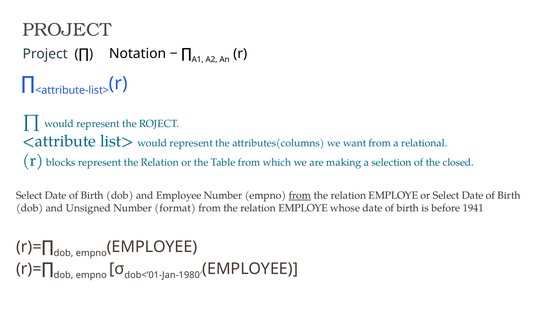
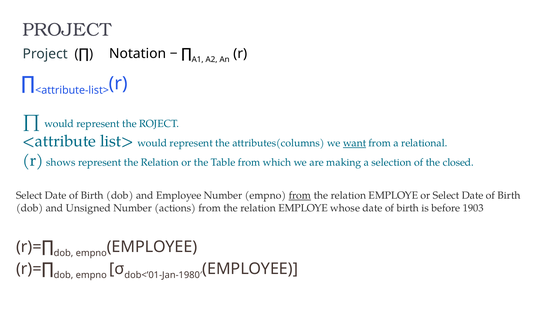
want underline: none -> present
blocks: blocks -> shows
format: format -> actions
1941: 1941 -> 1903
